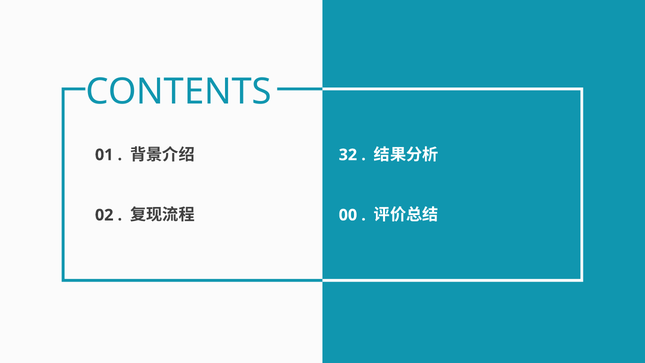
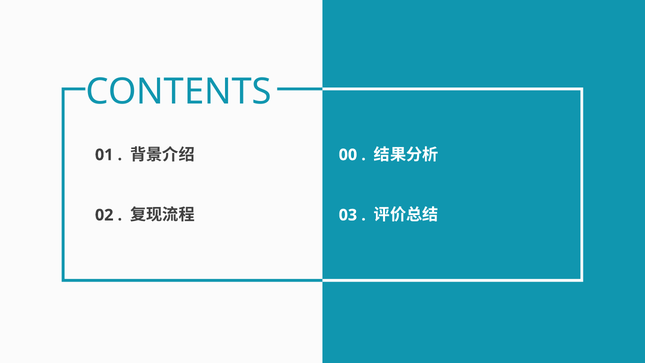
32: 32 -> 00
00: 00 -> 03
